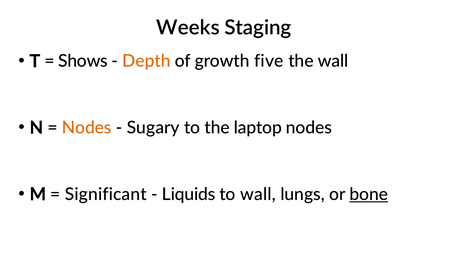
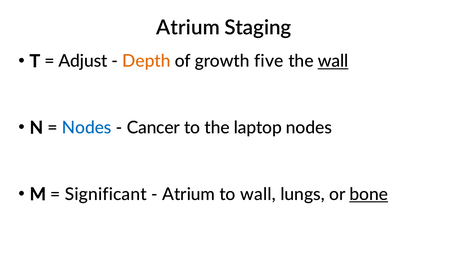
Weeks at (188, 28): Weeks -> Atrium
Shows: Shows -> Adjust
wall at (333, 61) underline: none -> present
Nodes at (87, 128) colour: orange -> blue
Sugary: Sugary -> Cancer
Liquids at (189, 194): Liquids -> Atrium
